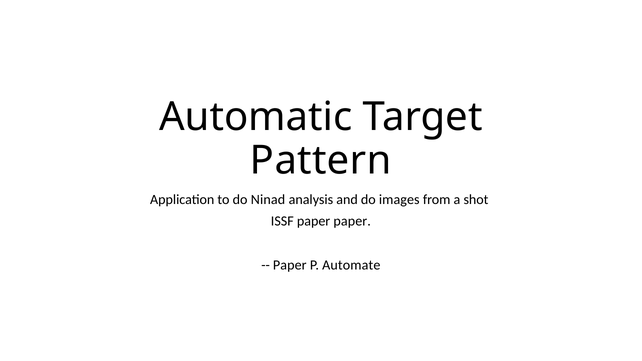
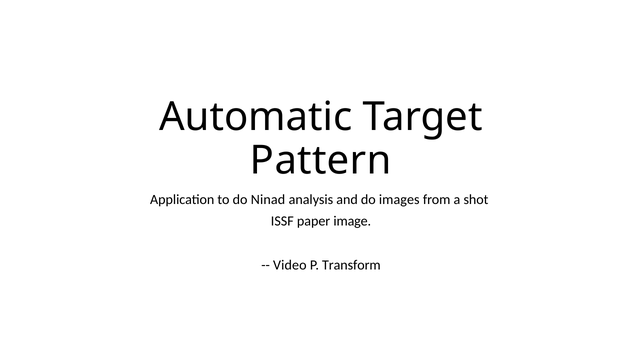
paper paper: paper -> image
Paper at (290, 265): Paper -> Video
Automate: Automate -> Transform
